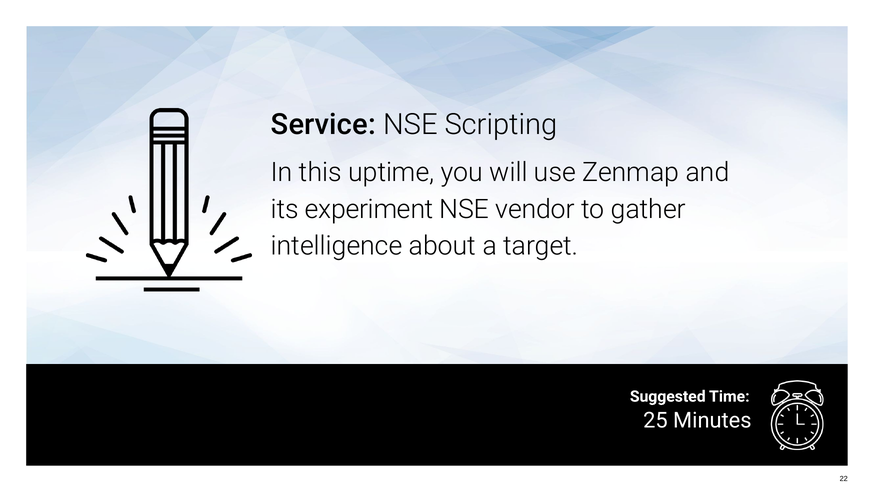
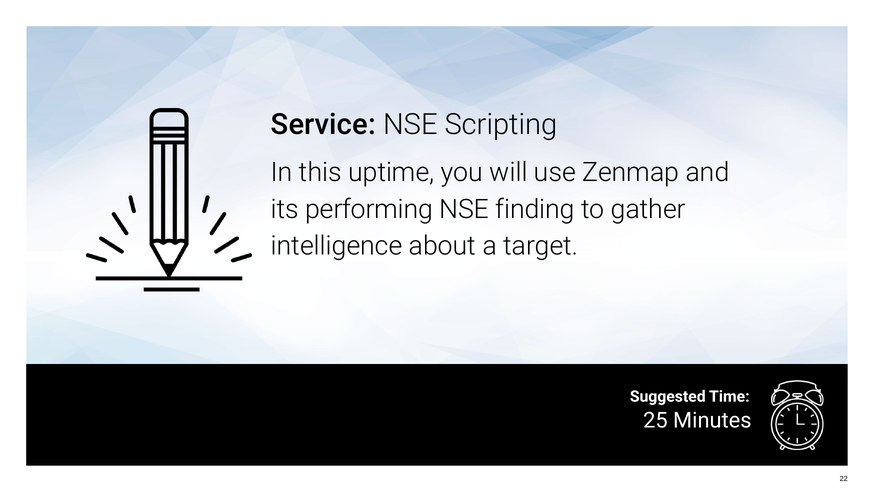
experiment: experiment -> performing
vendor: vendor -> finding
